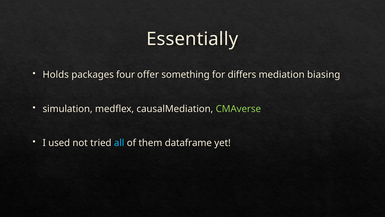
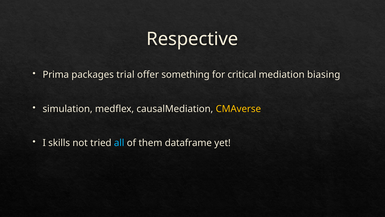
Essentially: Essentially -> Respective
Holds: Holds -> Prima
four: four -> trial
differs: differs -> critical
CMAverse colour: light green -> yellow
used: used -> skills
